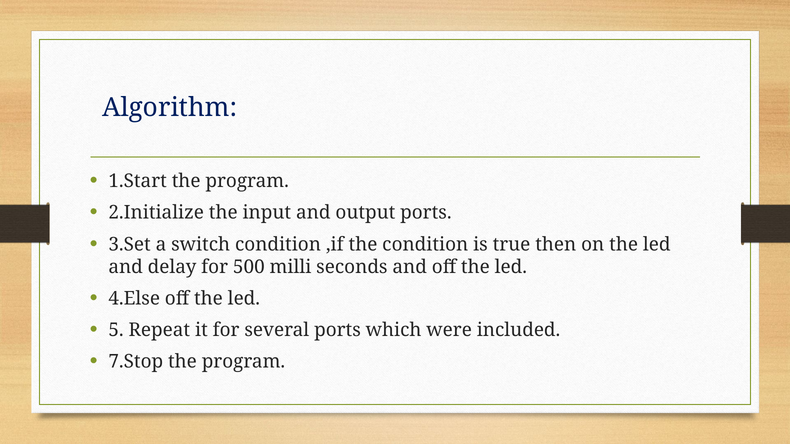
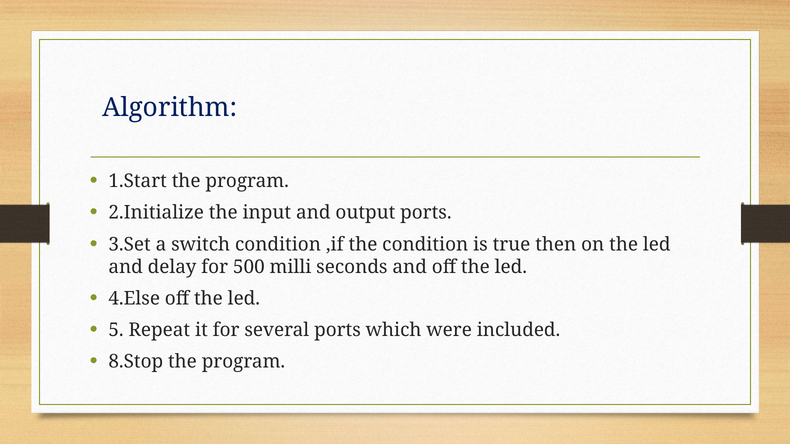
7.Stop: 7.Stop -> 8.Stop
